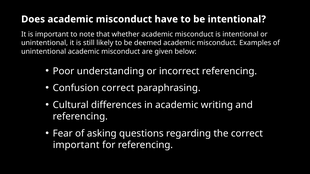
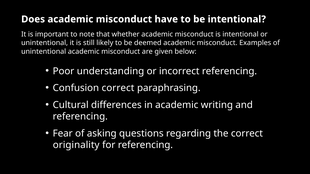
important at (76, 145): important -> originality
